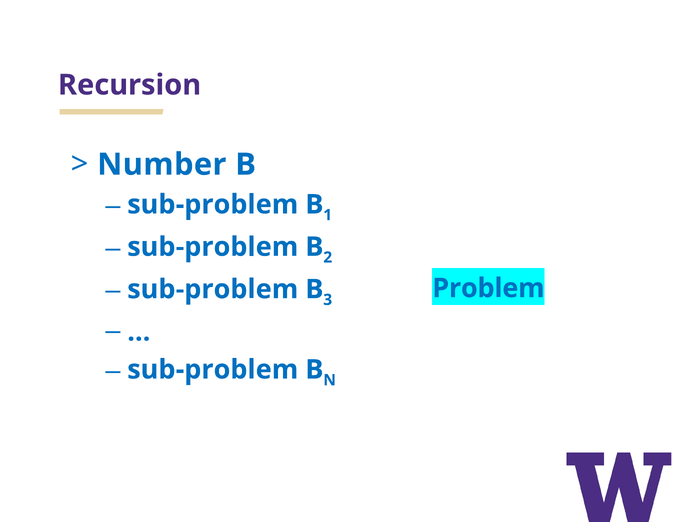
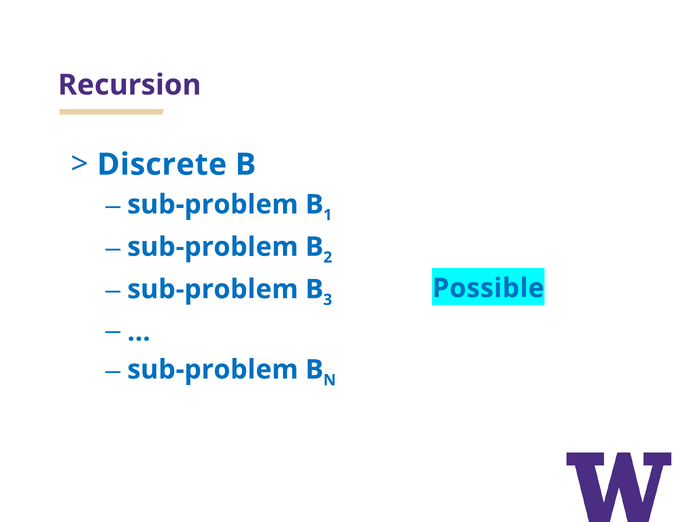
Number: Number -> Discrete
Problem: Problem -> Possible
